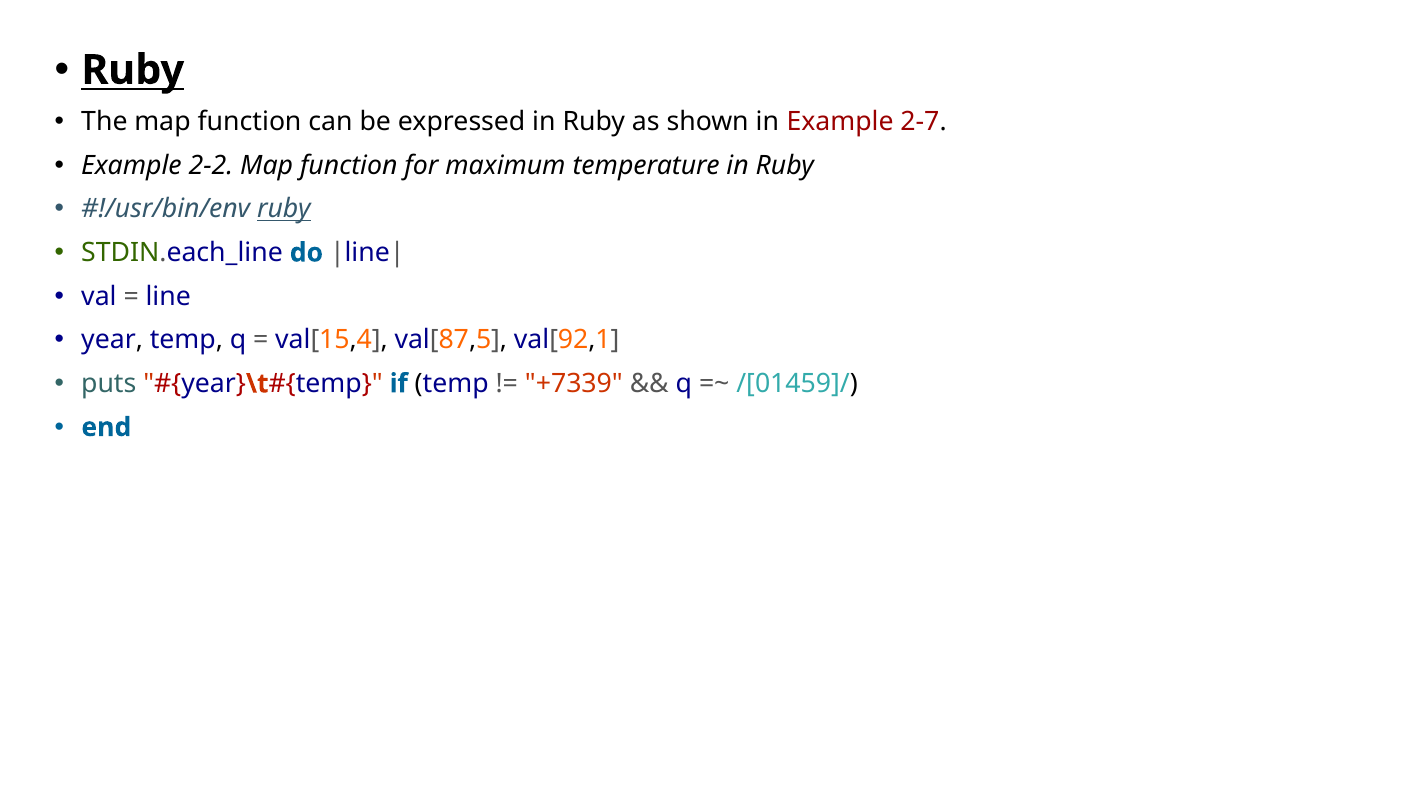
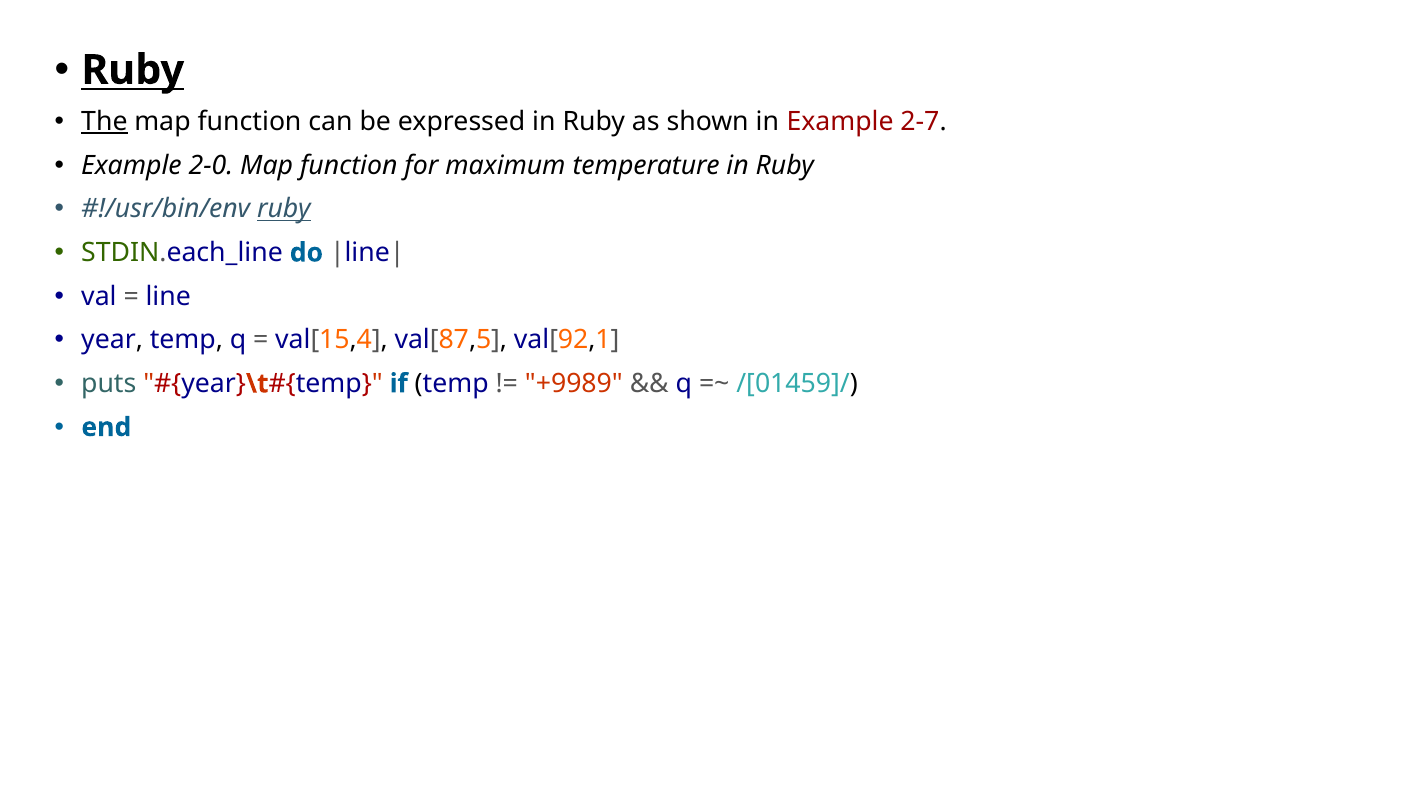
The underline: none -> present
2-2: 2-2 -> 2-0
+7339: +7339 -> +9989
